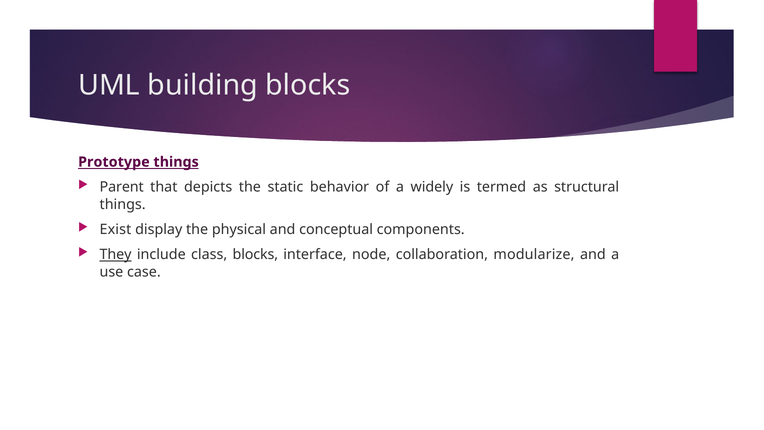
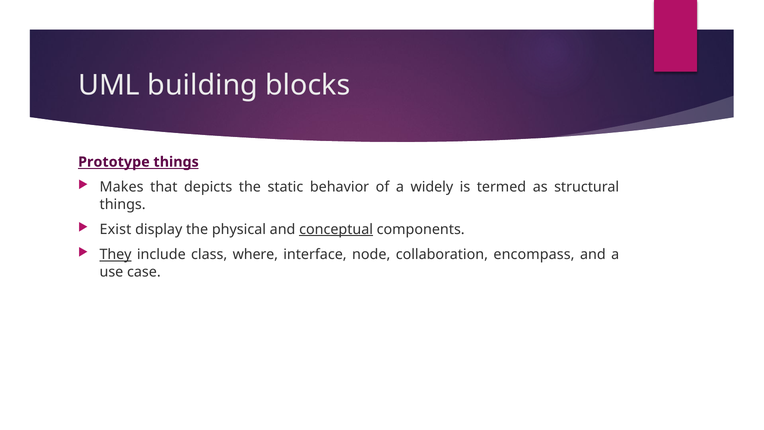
Parent: Parent -> Makes
conceptual underline: none -> present
class blocks: blocks -> where
modularize: modularize -> encompass
